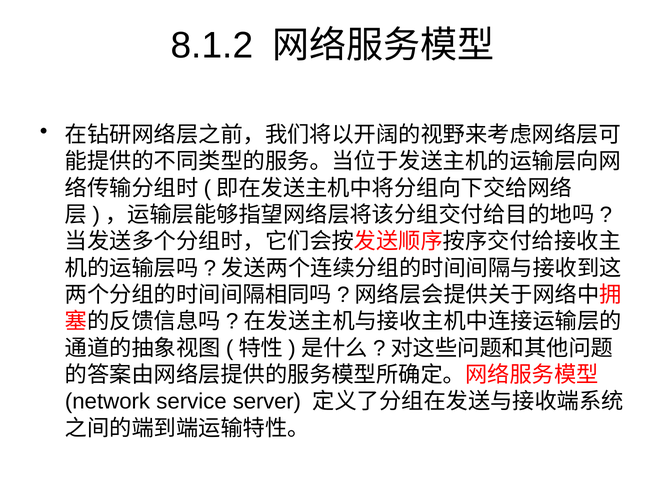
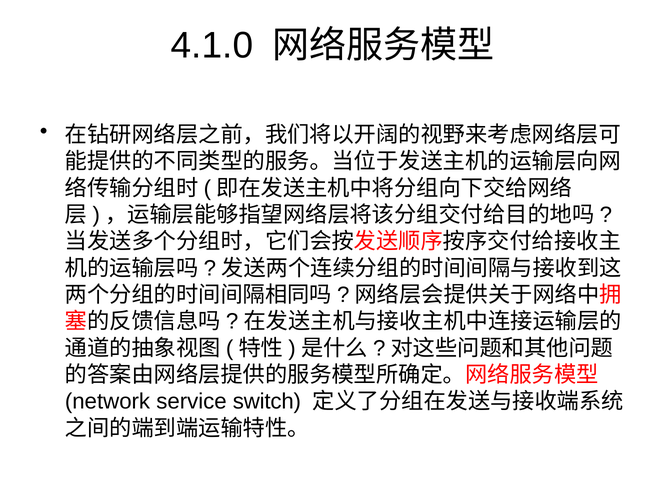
8.1.2: 8.1.2 -> 4.1.0
server: server -> switch
